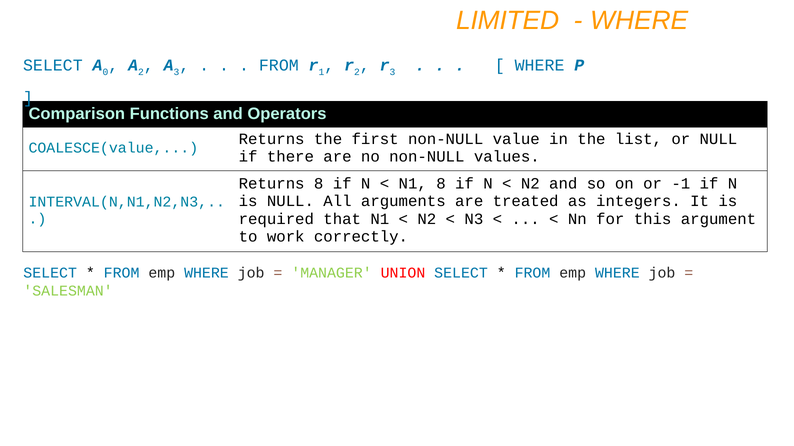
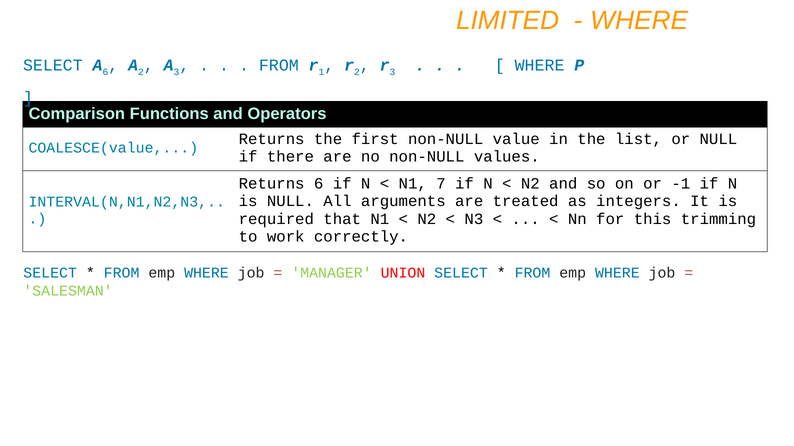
0 at (105, 72): 0 -> 6
Returns 8: 8 -> 6
N1 8: 8 -> 7
argument: argument -> trimming
